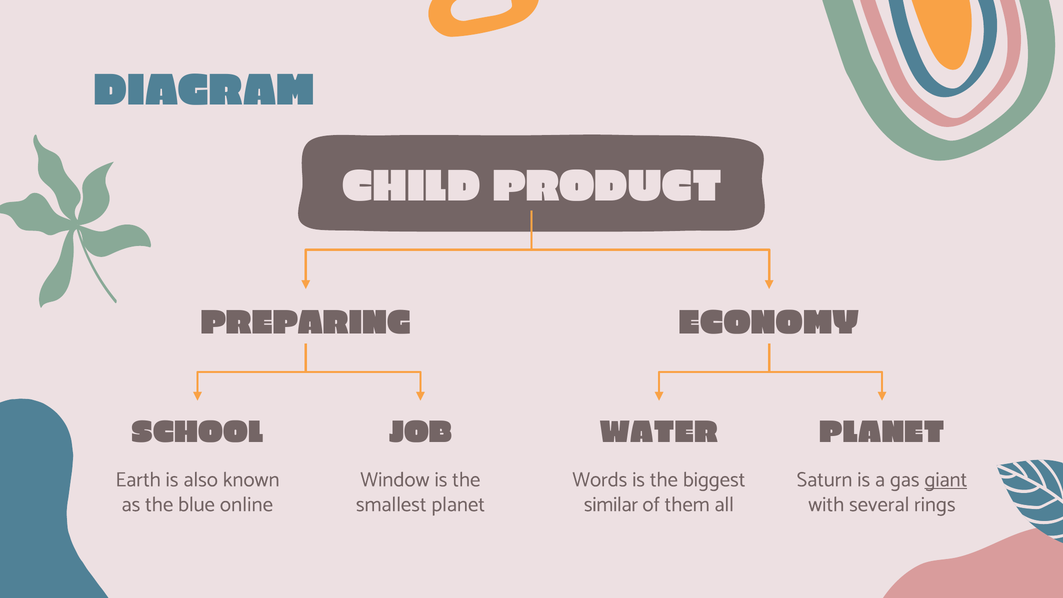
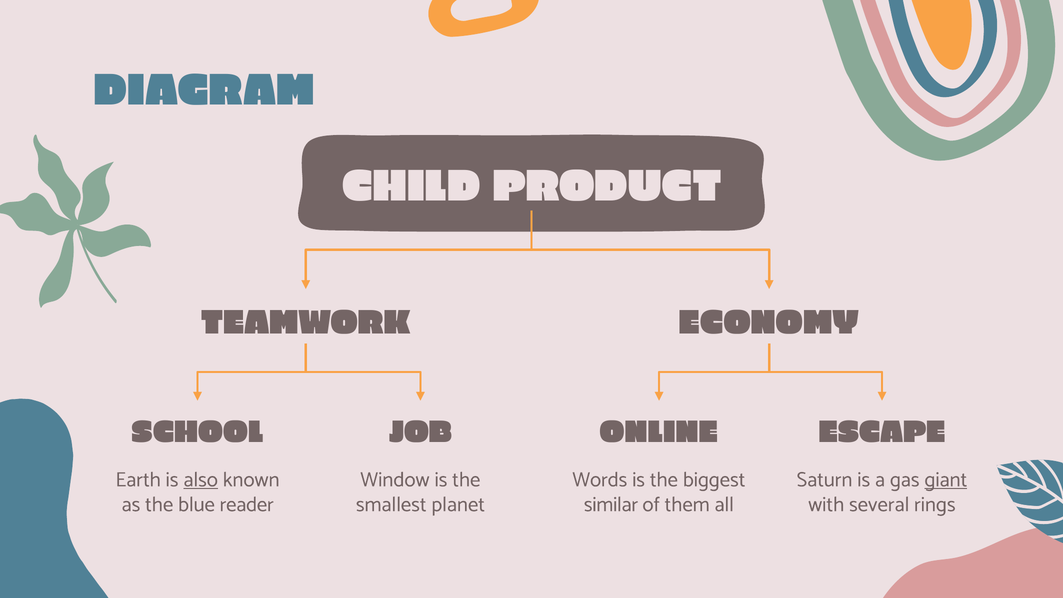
PREPARING: PREPARING -> TEAMWORK
WATER: WATER -> ONLINE
PLANET at (882, 432): PLANET -> ESCAPE
also underline: none -> present
online: online -> reader
